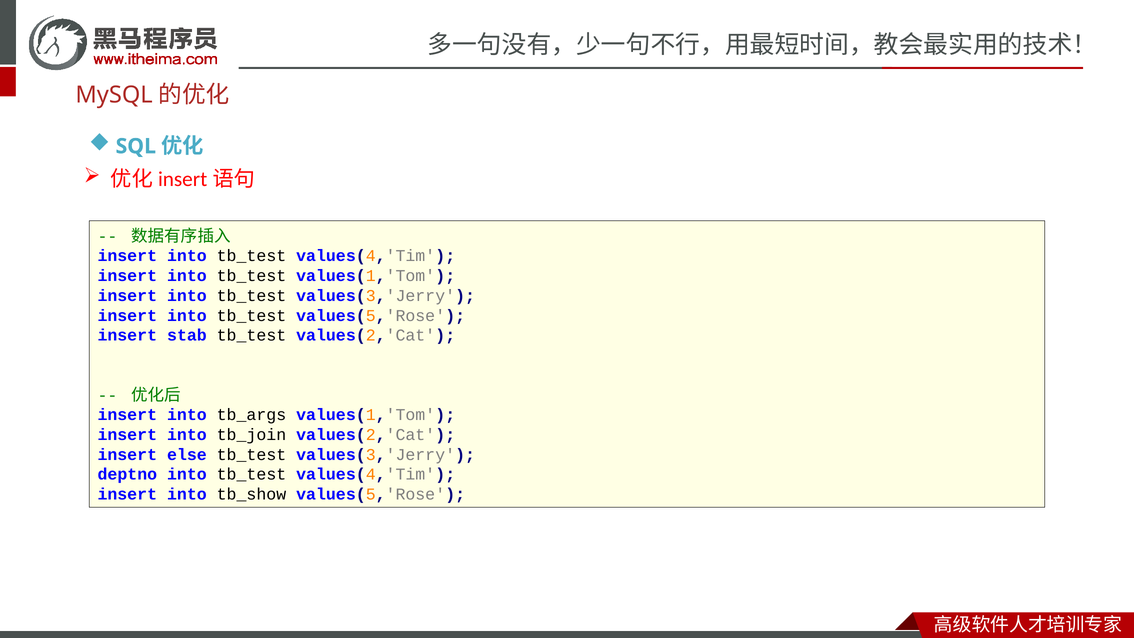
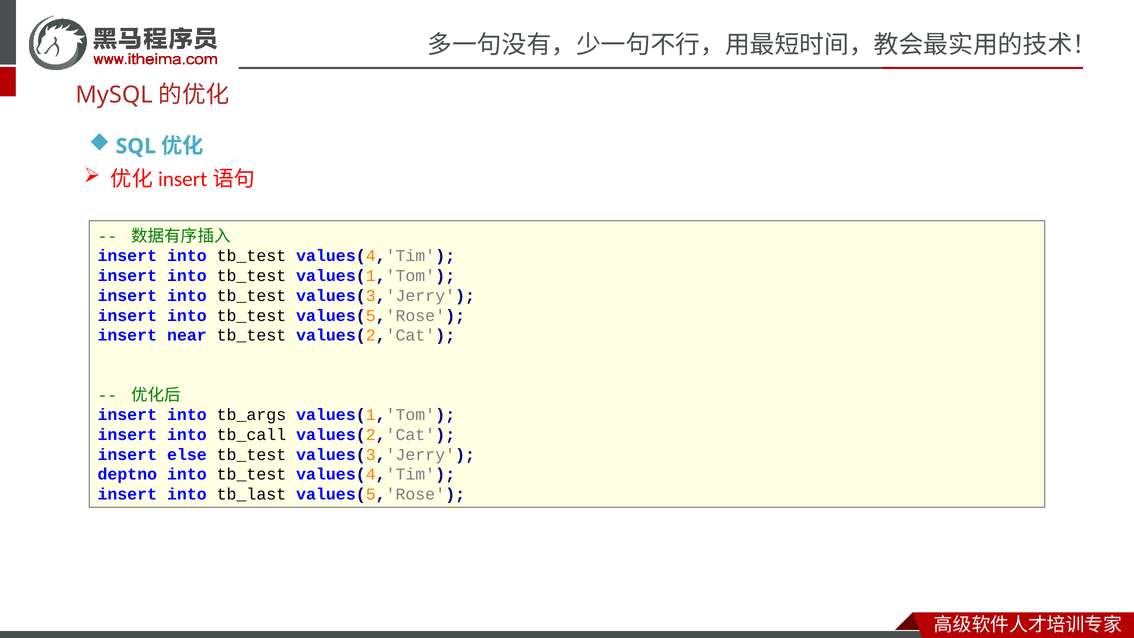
stab: stab -> near
tb_join: tb_join -> tb_call
tb_show: tb_show -> tb_last
